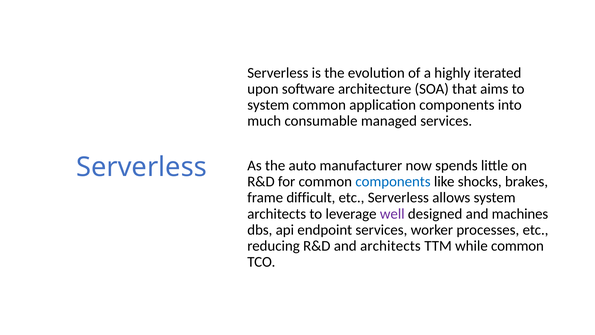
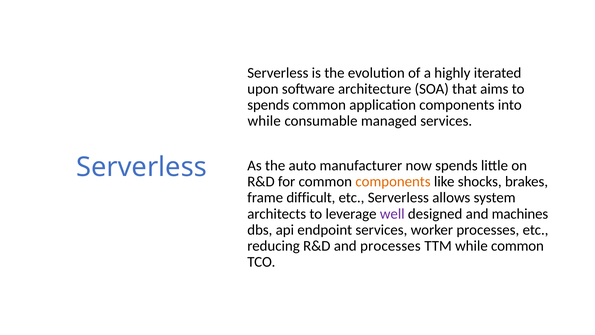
system at (268, 105): system -> spends
much at (264, 121): much -> while
components at (393, 181) colour: blue -> orange
and architects: architects -> processes
